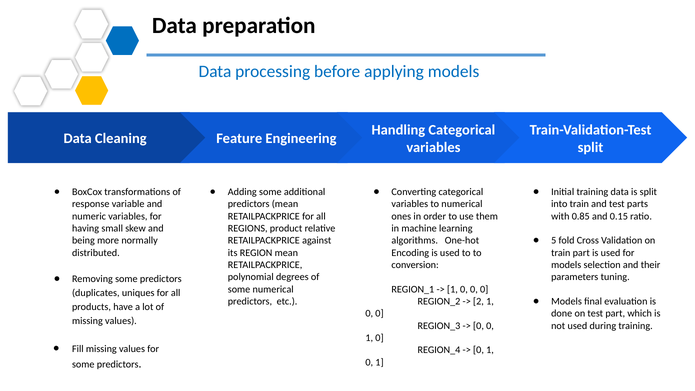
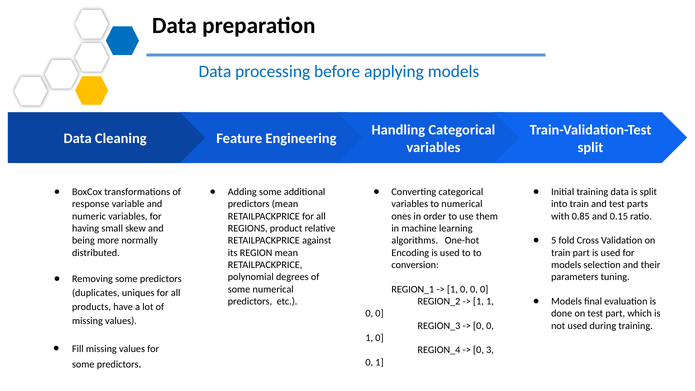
2 at (479, 301): 2 -> 1
1 at (490, 350): 1 -> 3
